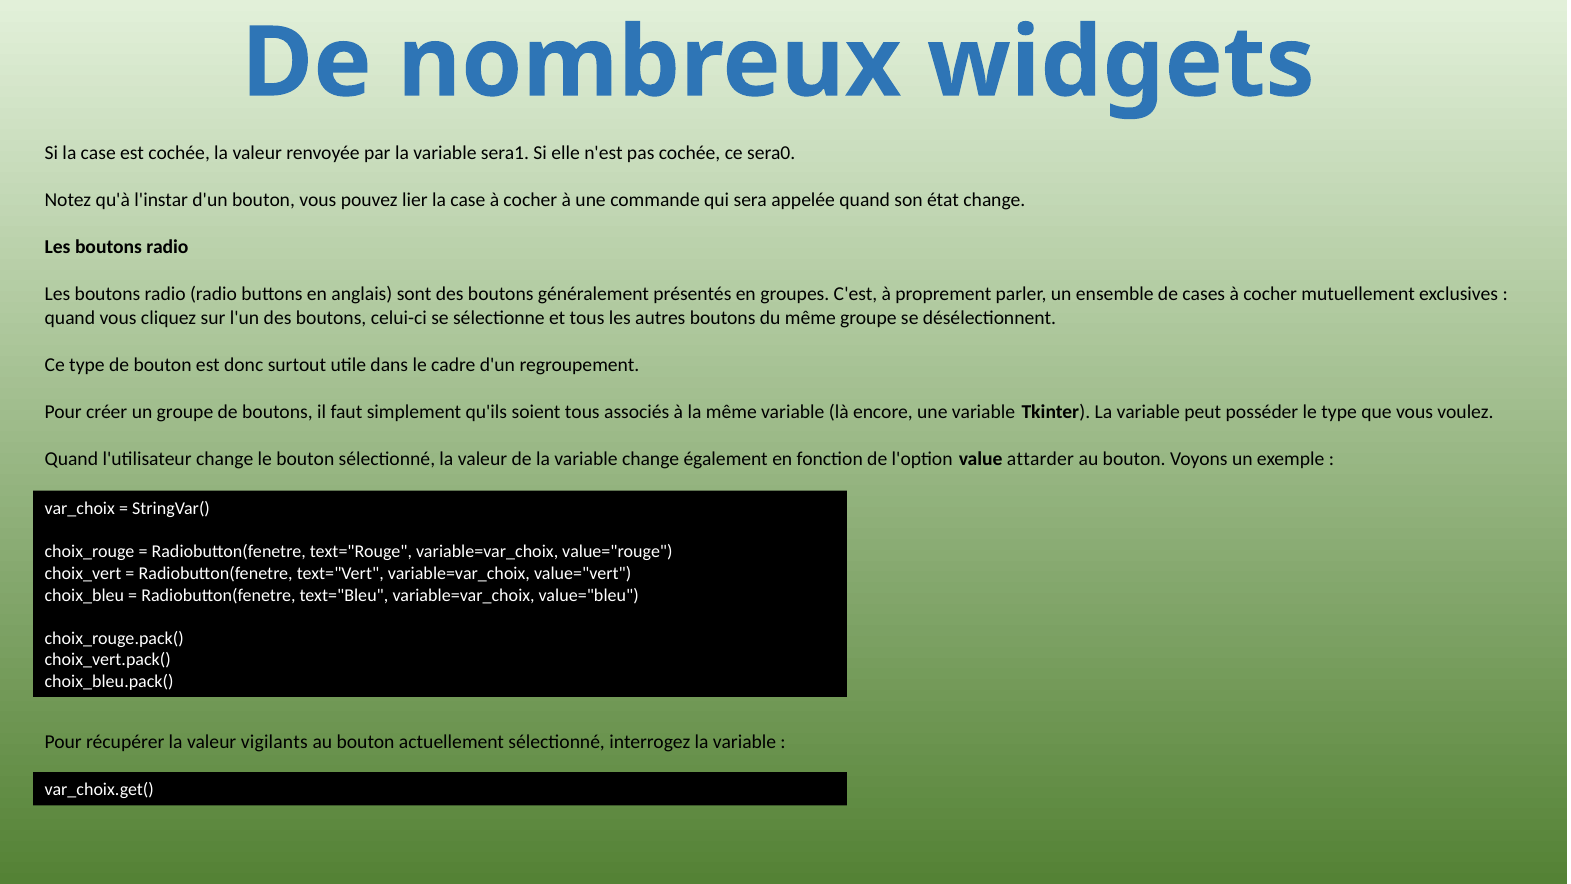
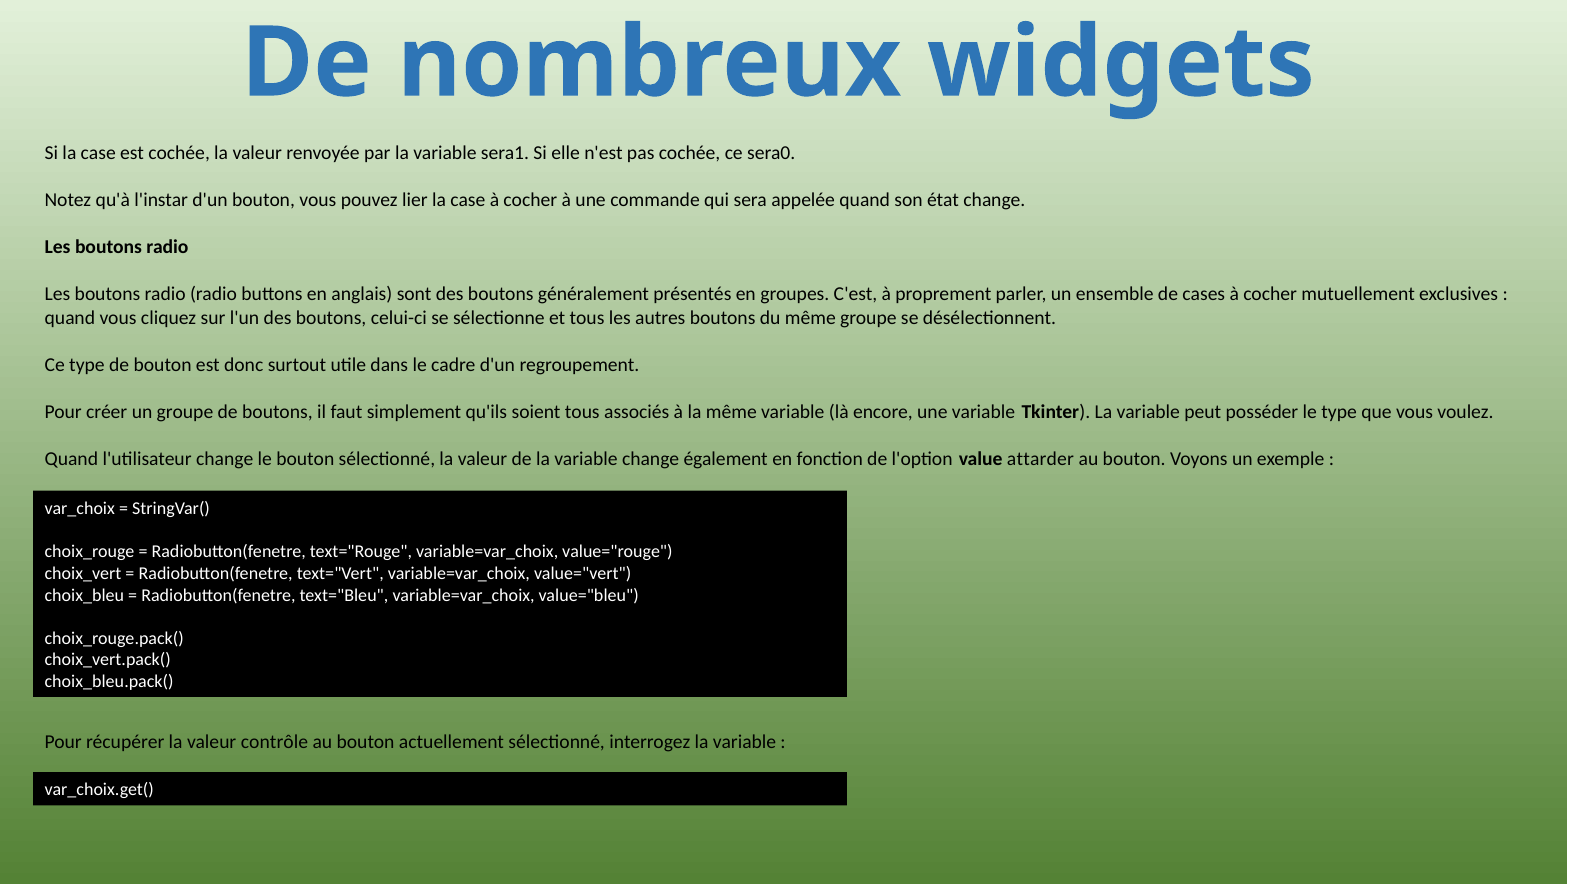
vigilants: vigilants -> contrôle
